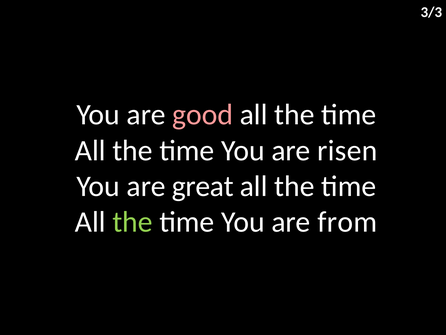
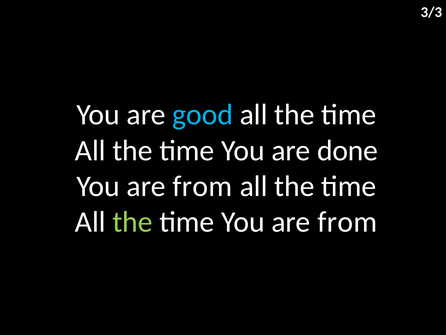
good colour: pink -> light blue
risen: risen -> done
great at (203, 186): great -> from
